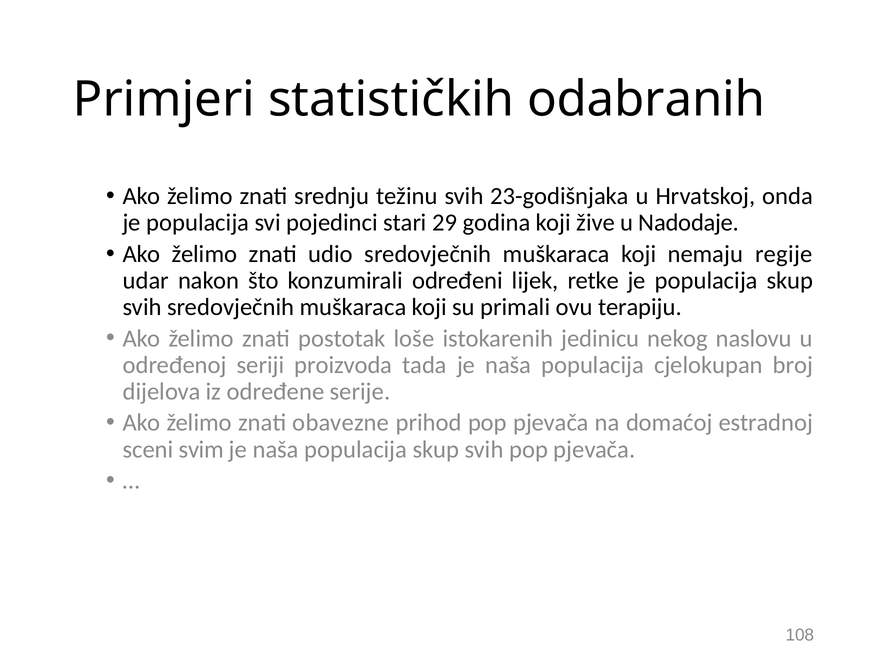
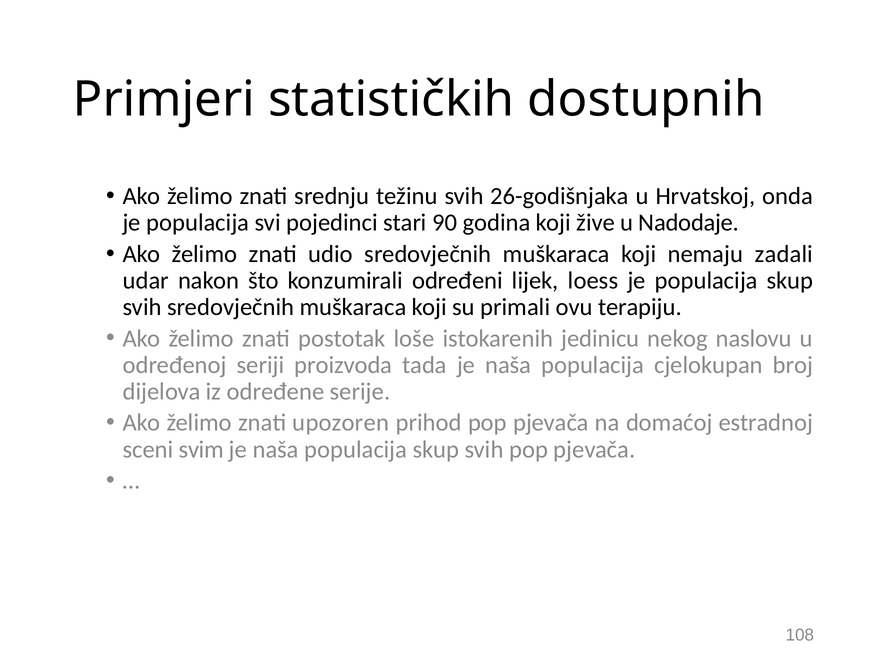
odabranih: odabranih -> dostupnih
23-godišnjaka: 23-godišnjaka -> 26-godišnjaka
29: 29 -> 90
regije: regije -> zadali
retke: retke -> loess
obavezne: obavezne -> upozoren
